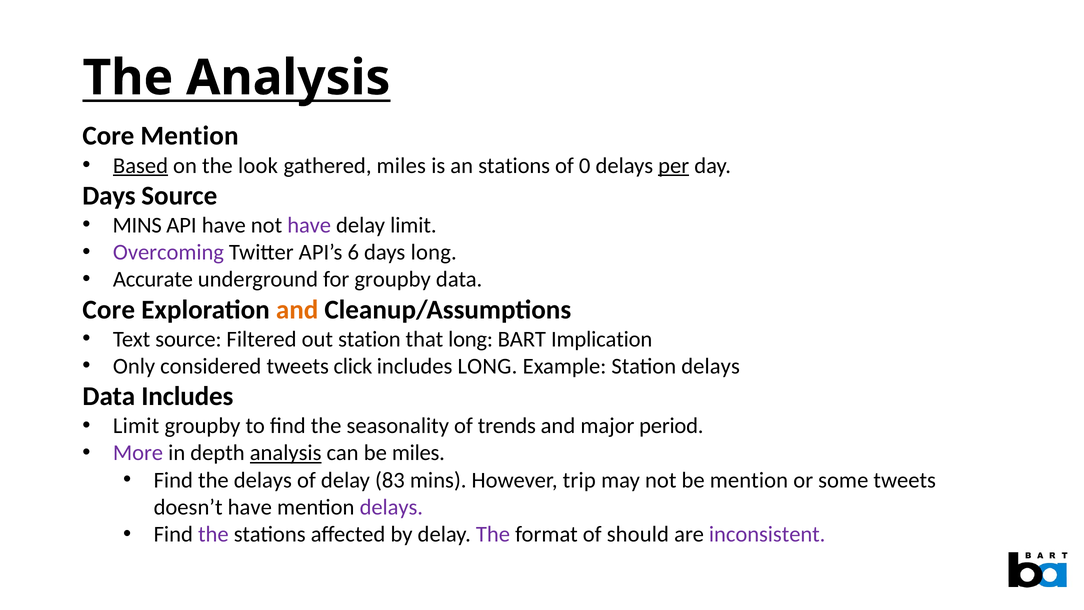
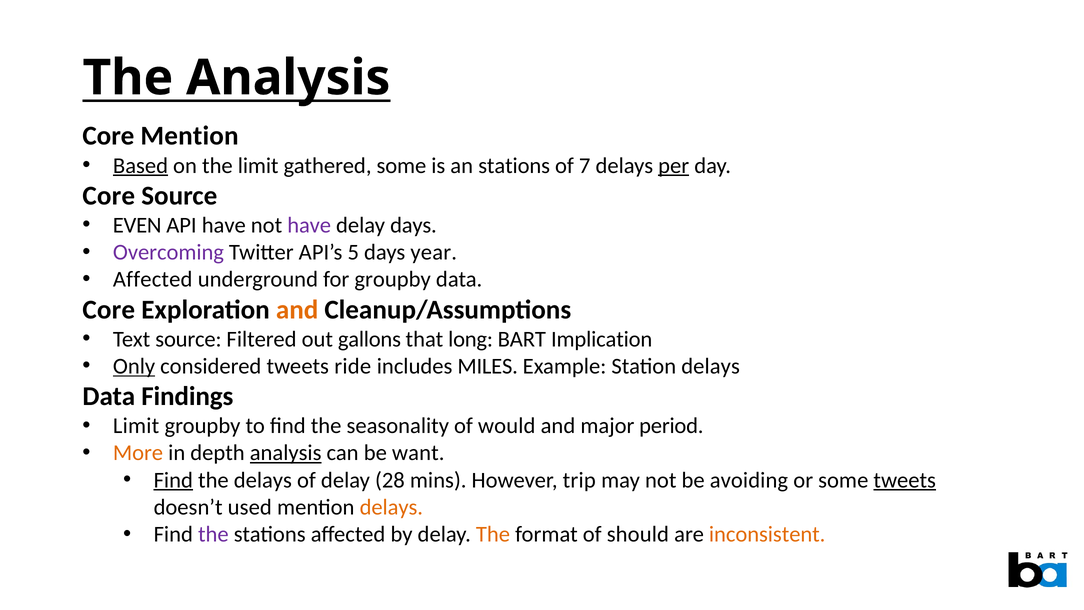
the look: look -> limit
gathered miles: miles -> some
0: 0 -> 7
Days at (109, 196): Days -> Core
MINS at (137, 225): MINS -> EVEN
delay limit: limit -> days
6: 6 -> 5
days long: long -> year
Accurate at (153, 279): Accurate -> Affected
out station: station -> gallons
Only underline: none -> present
click: click -> ride
includes LONG: LONG -> MILES
Data Includes: Includes -> Findings
trends: trends -> would
More colour: purple -> orange
be miles: miles -> want
Find at (173, 480) underline: none -> present
83: 83 -> 28
be mention: mention -> avoiding
tweets at (905, 480) underline: none -> present
doesn’t have: have -> used
delays at (391, 507) colour: purple -> orange
The at (493, 534) colour: purple -> orange
inconsistent colour: purple -> orange
